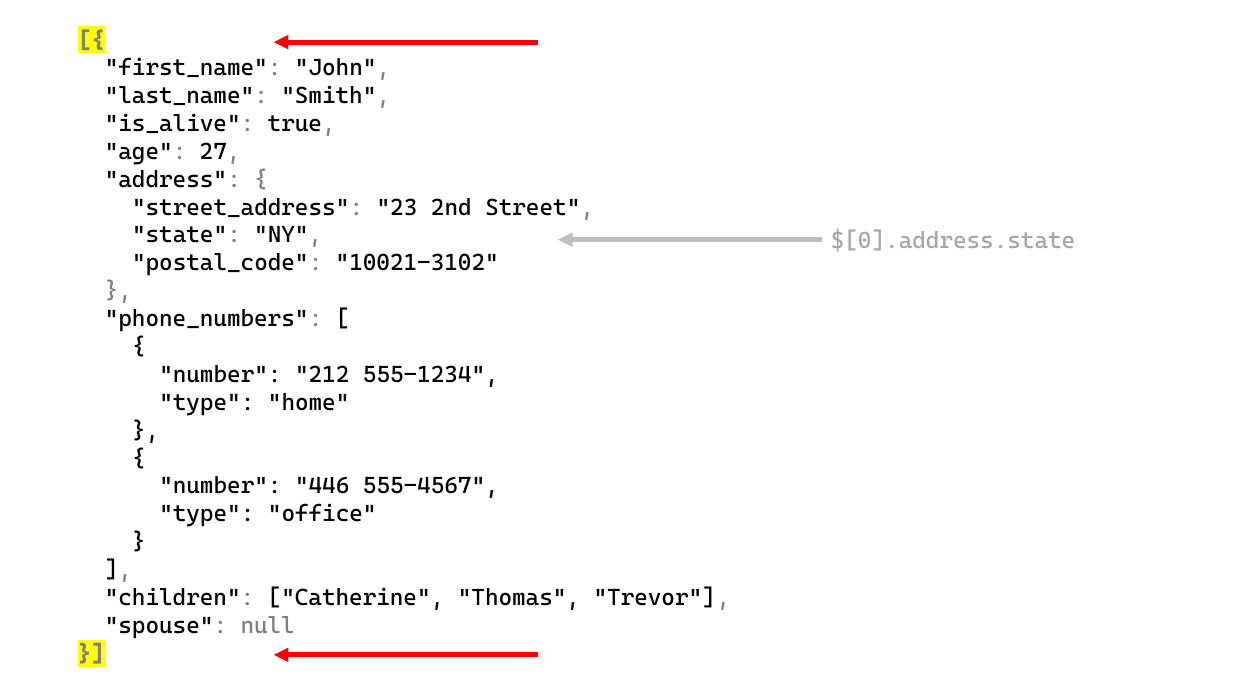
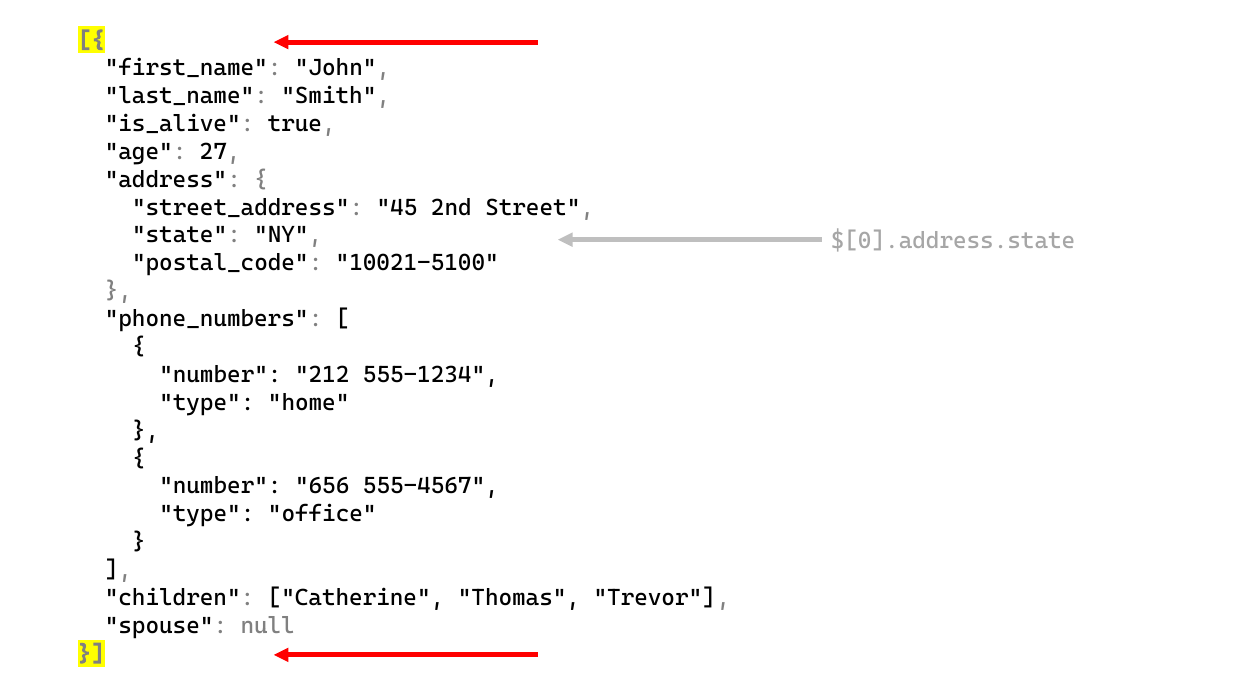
23: 23 -> 45
10021-3102: 10021-3102 -> 10021-5100
446: 446 -> 656
